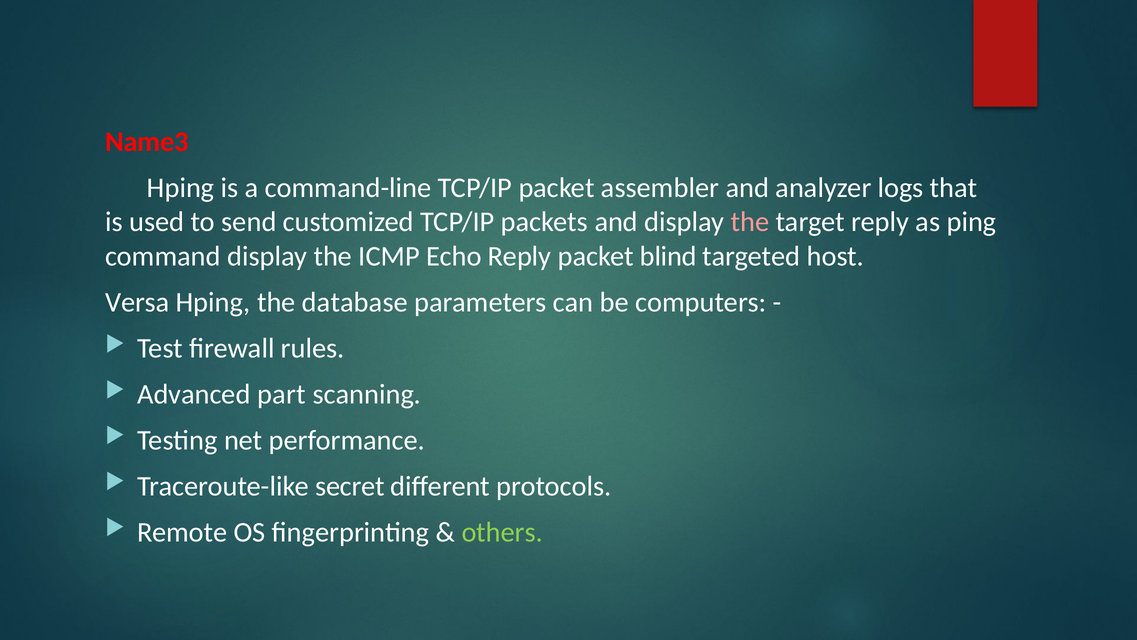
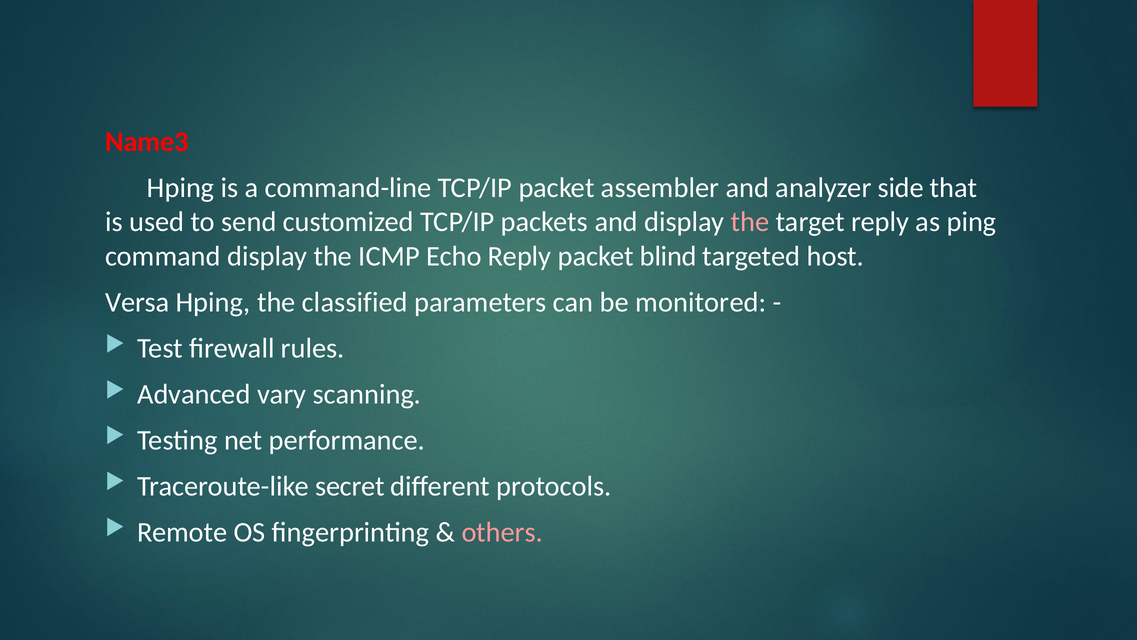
logs: logs -> side
database: database -> classified
computers: computers -> monitored
part: part -> vary
others colour: light green -> pink
